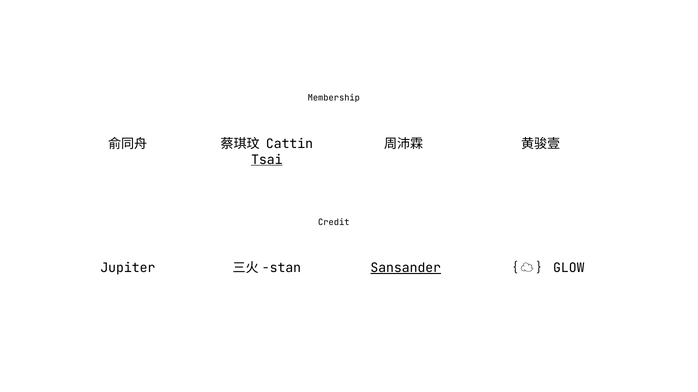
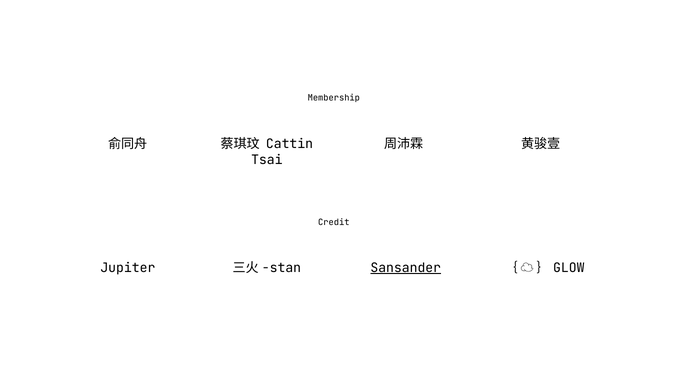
Tsai underline: present -> none
